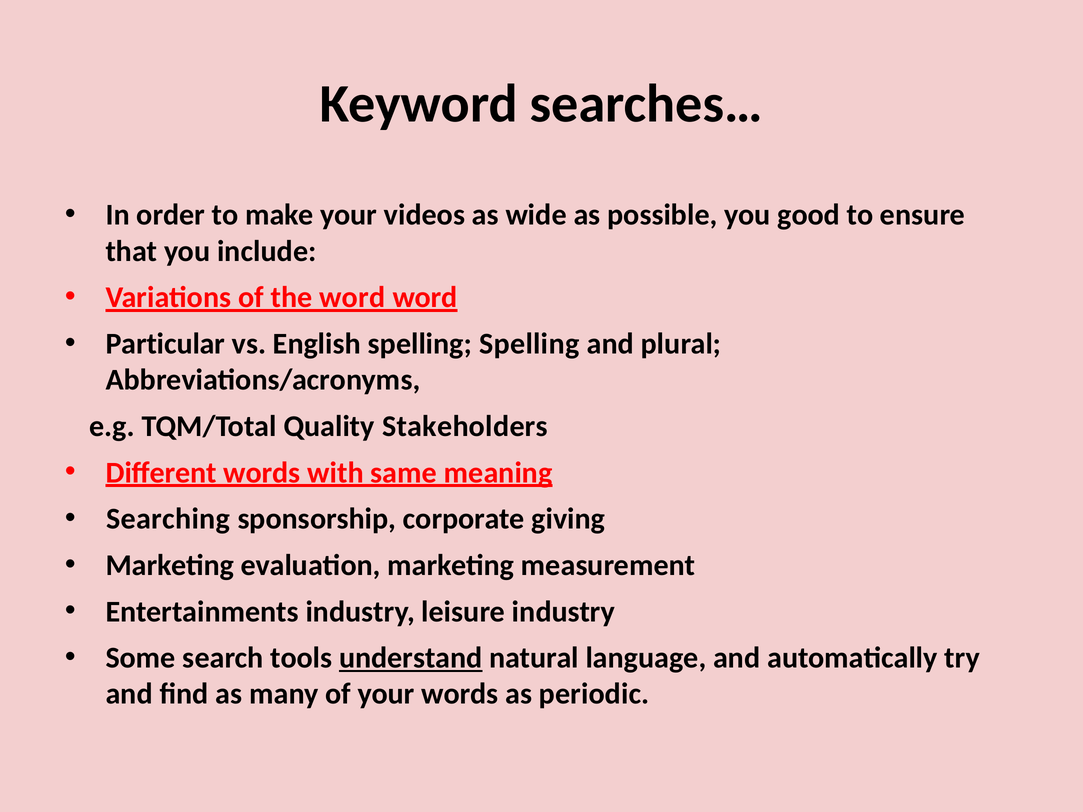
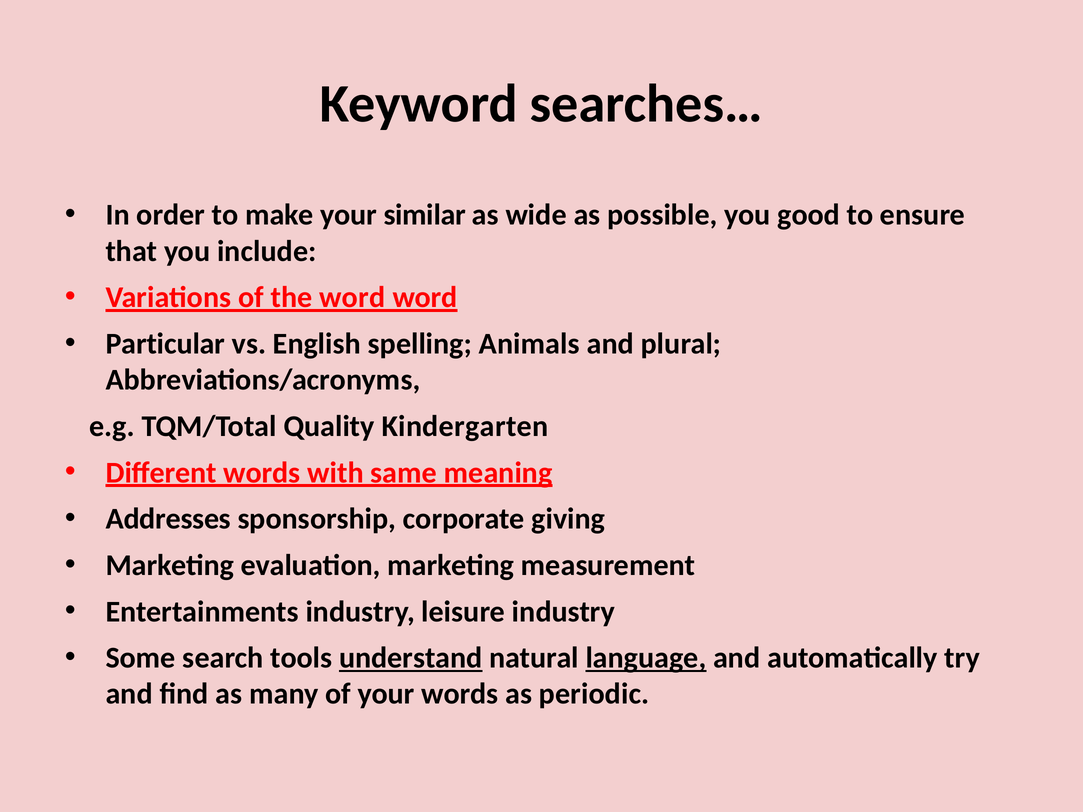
videos: videos -> similar
spelling Spelling: Spelling -> Animals
Stakeholders: Stakeholders -> Kindergarten
Searching: Searching -> Addresses
language underline: none -> present
